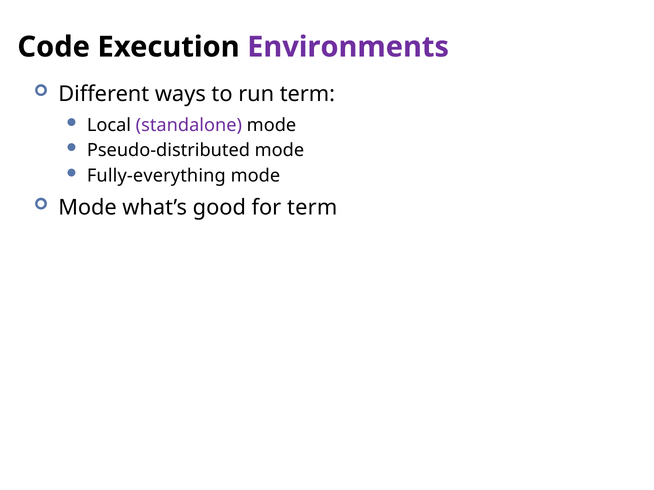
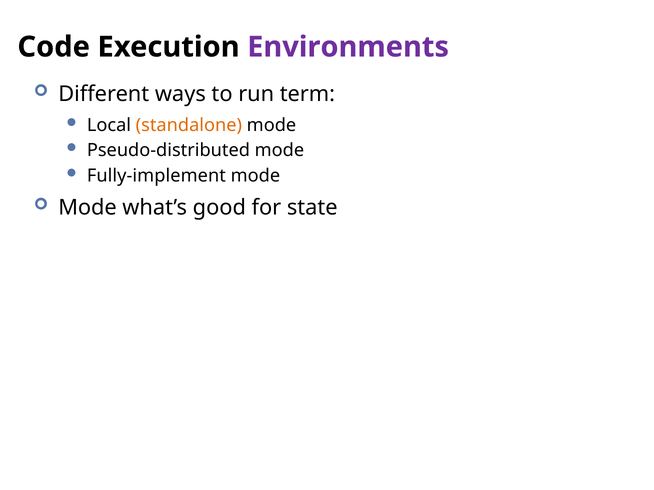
standalone colour: purple -> orange
Fully-everything: Fully-everything -> Fully-implement
for term: term -> state
